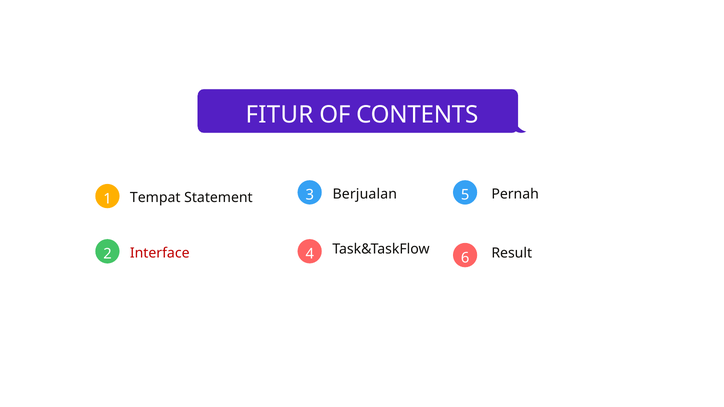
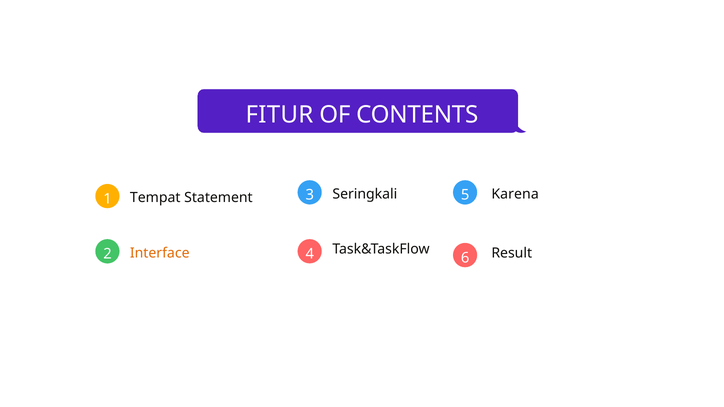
Berjualan: Berjualan -> Seringkali
Pernah: Pernah -> Karena
Interface colour: red -> orange
